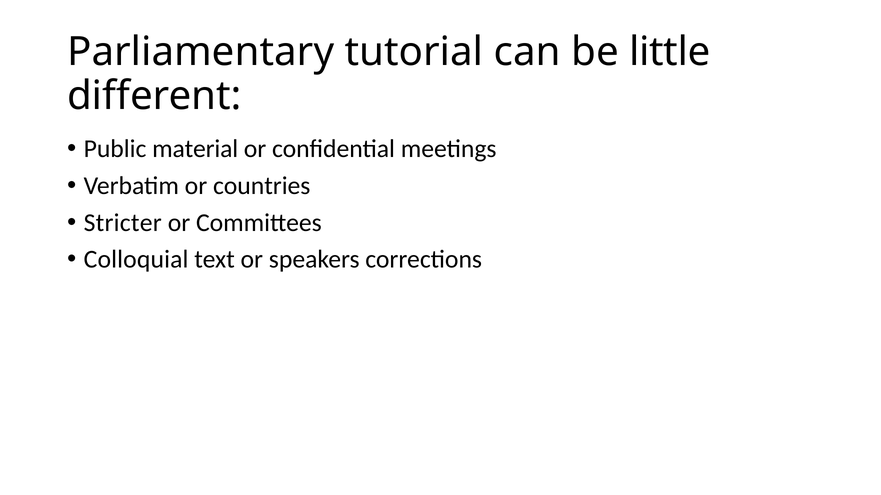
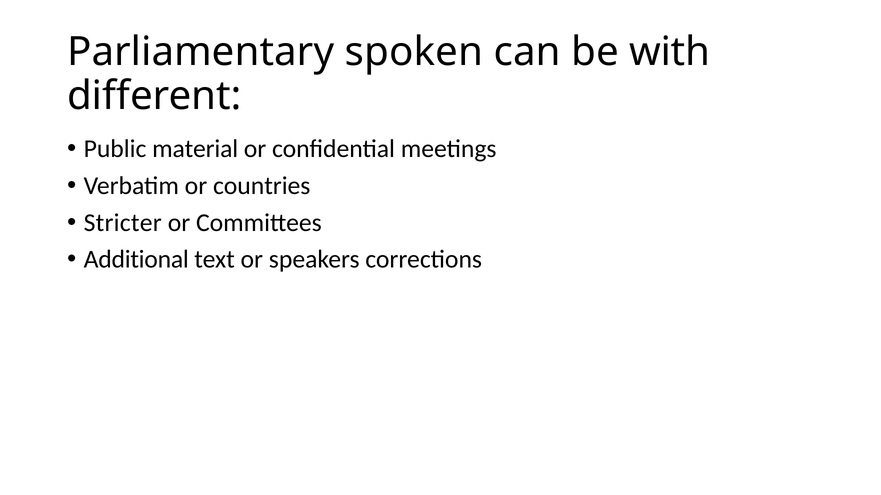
tutorial: tutorial -> spoken
little: little -> with
Colloquial: Colloquial -> Additional
